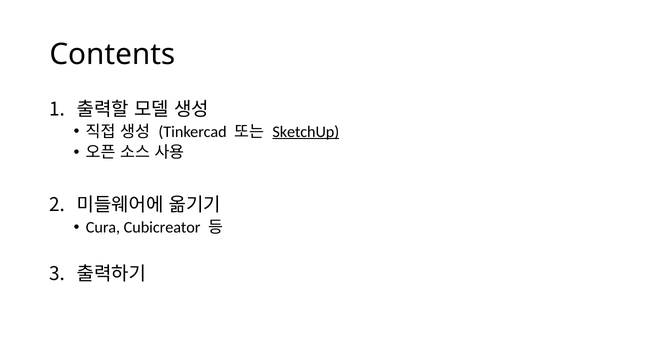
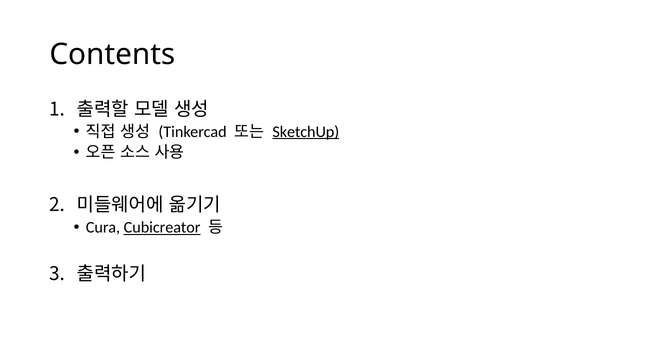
Cubicreator underline: none -> present
